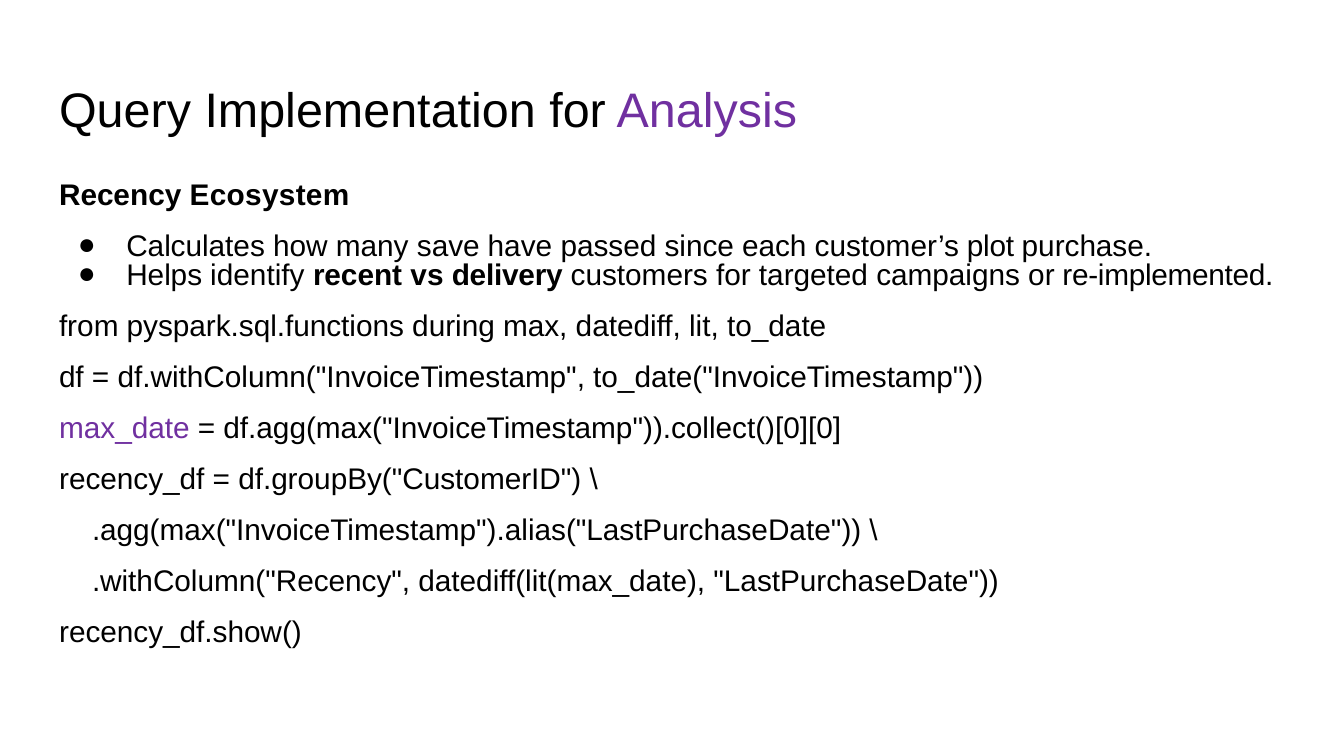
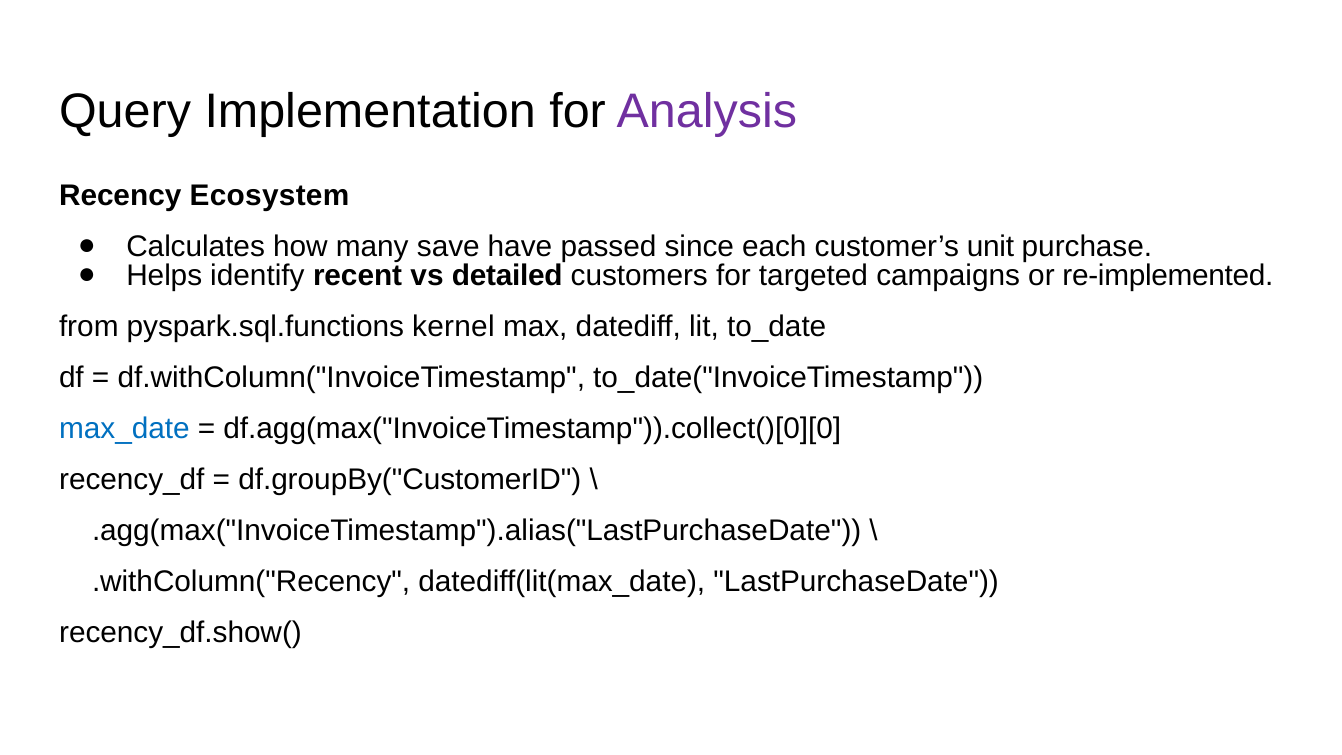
plot: plot -> unit
delivery: delivery -> detailed
during: during -> kernel
max_date colour: purple -> blue
